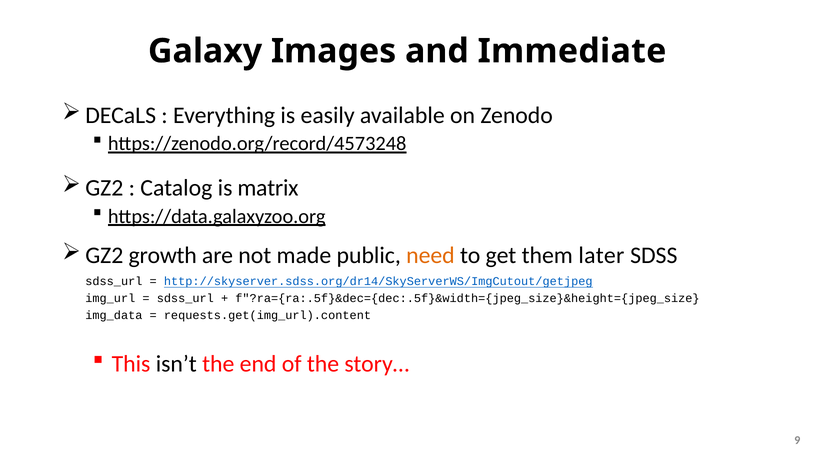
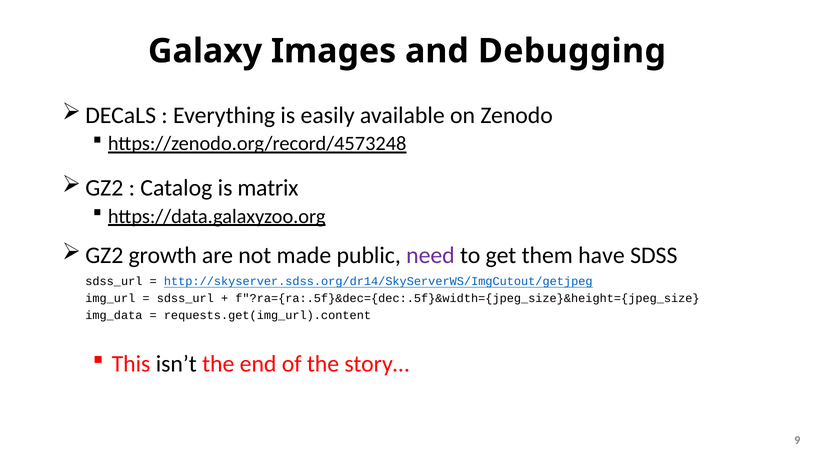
Immediate: Immediate -> Debugging
need colour: orange -> purple
later: later -> have
